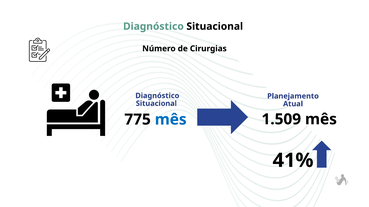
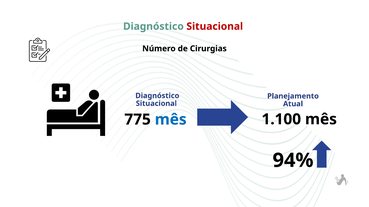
Situacional at (215, 26) colour: black -> red
1.509: 1.509 -> 1.100
41%: 41% -> 94%
